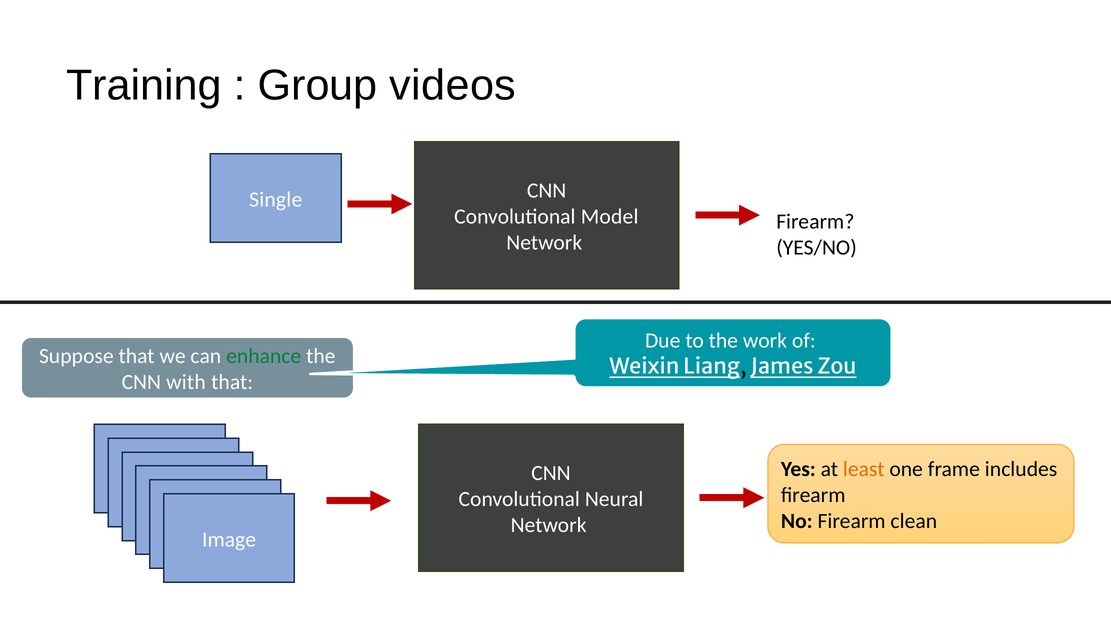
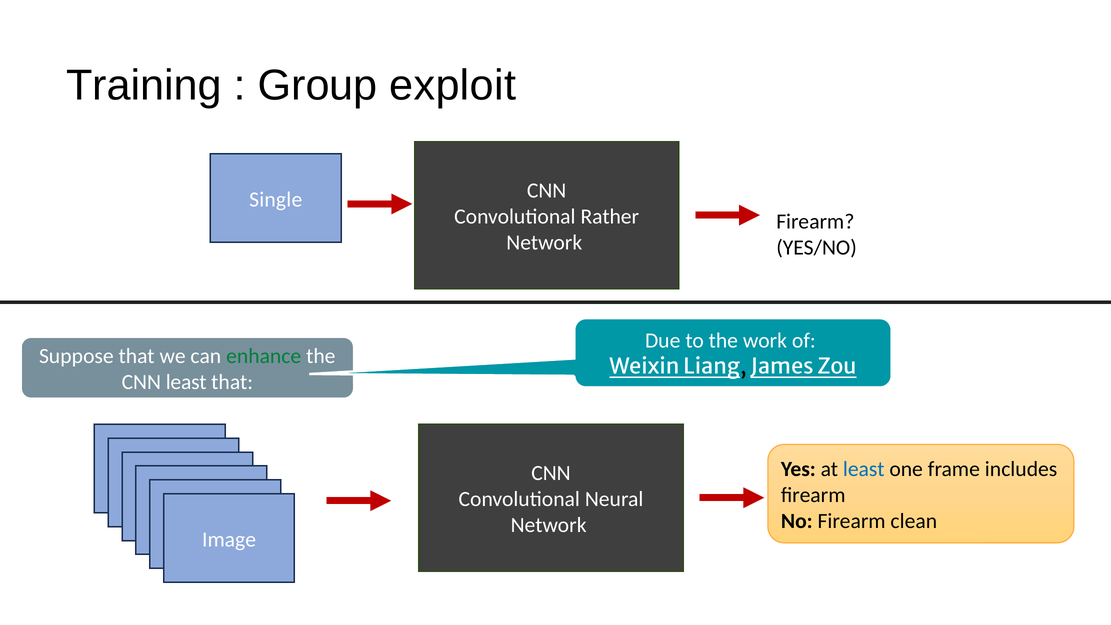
videos: videos -> exploit
Model: Model -> Rather
CNN with: with -> least
least at (864, 469) colour: orange -> blue
